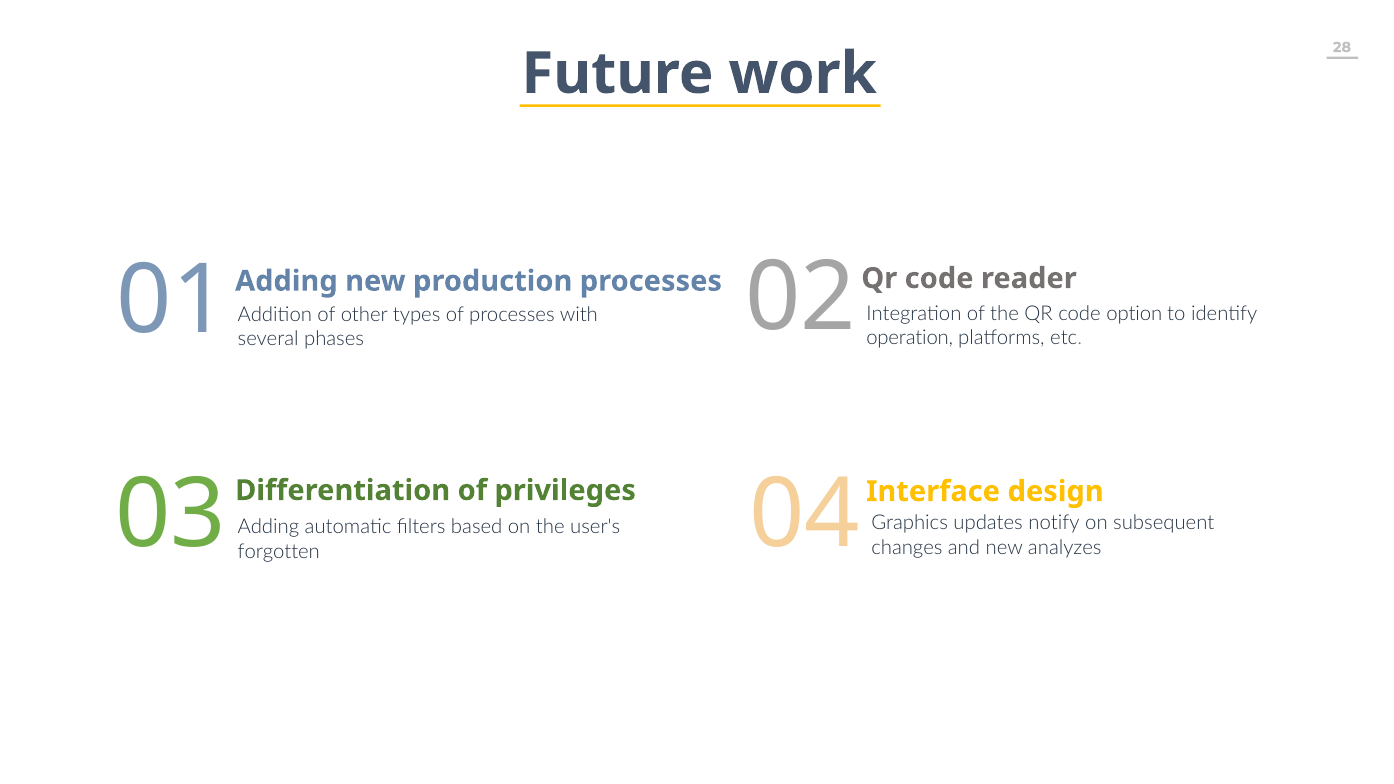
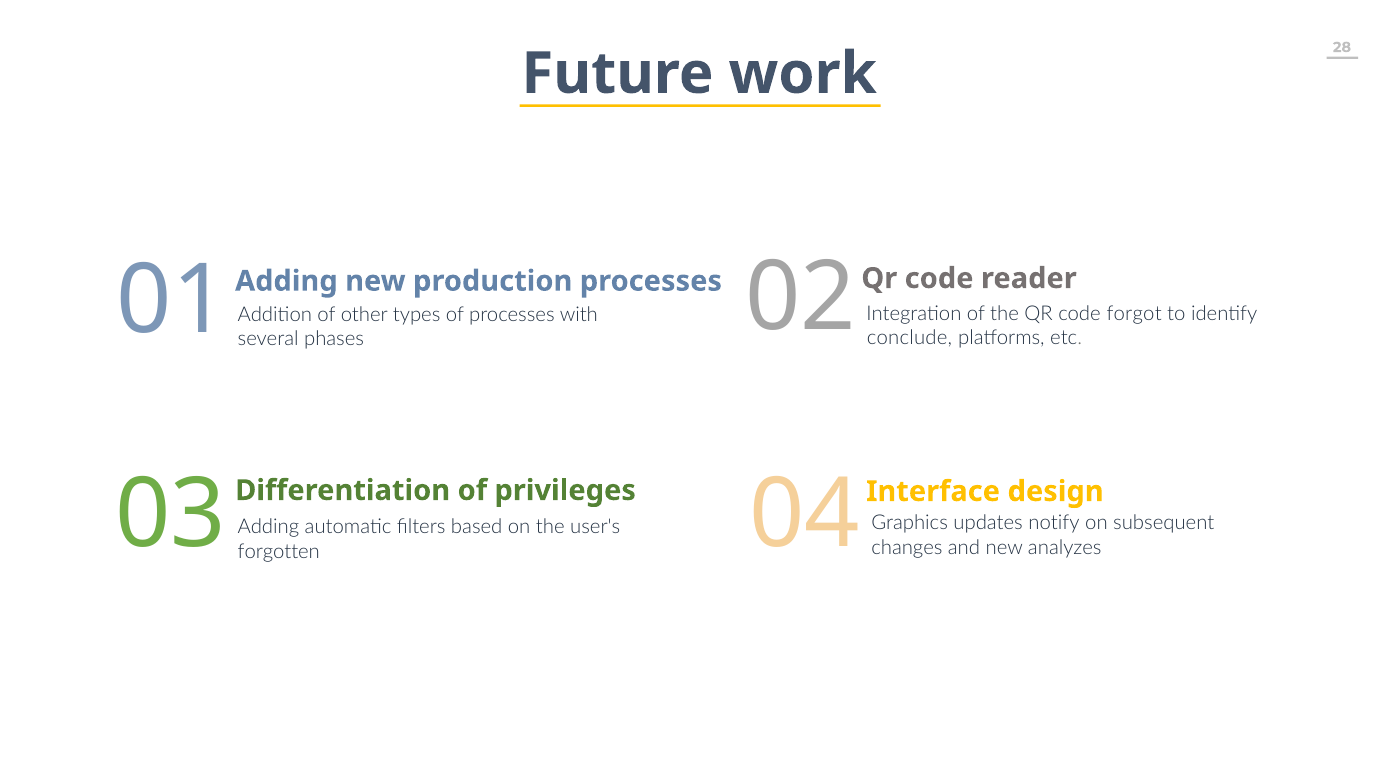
option: option -> forgot
operation: operation -> conclude
